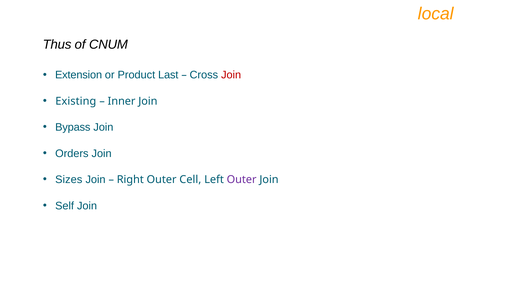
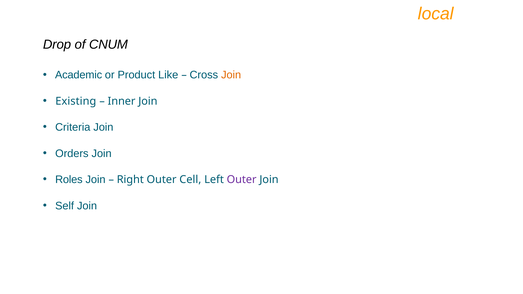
Thus: Thus -> Drop
Extension: Extension -> Academic
Last: Last -> Like
Join at (231, 75) colour: red -> orange
Bypass: Bypass -> Criteria
Sizes: Sizes -> Roles
